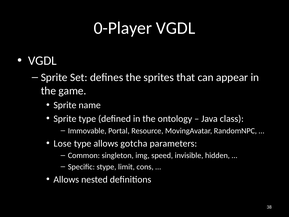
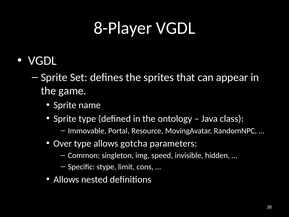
0-Player: 0-Player -> 8-Player
Lose: Lose -> Over
